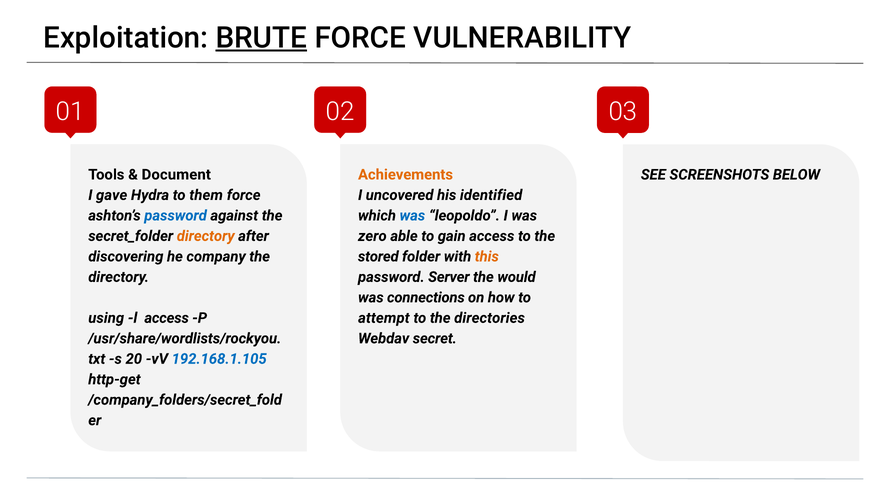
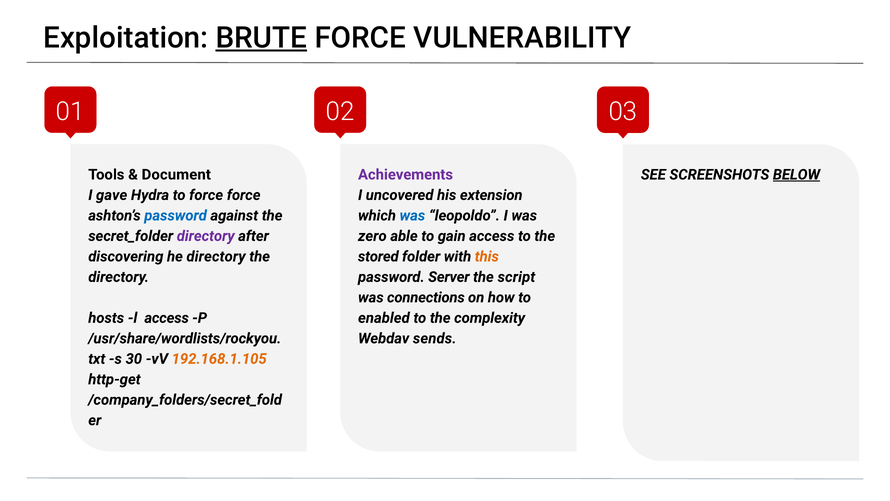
Achievements colour: orange -> purple
BELOW underline: none -> present
to them: them -> force
identified: identified -> extension
directory at (206, 236) colour: orange -> purple
he company: company -> directory
would: would -> script
using: using -> hosts
attempt: attempt -> enabled
directories: directories -> complexity
secret: secret -> sends
20: 20 -> 30
192.168.1.105 colour: blue -> orange
